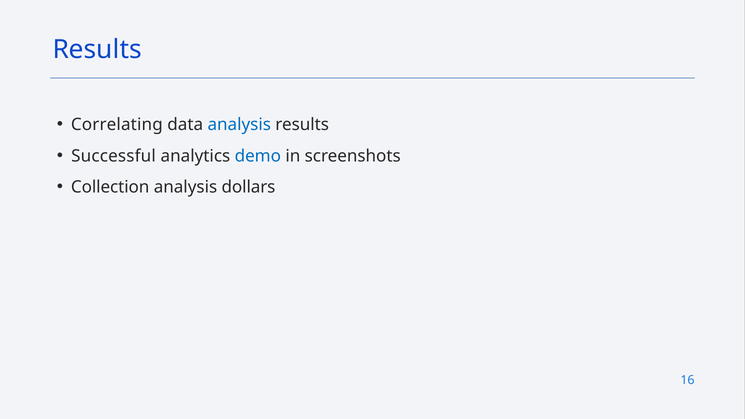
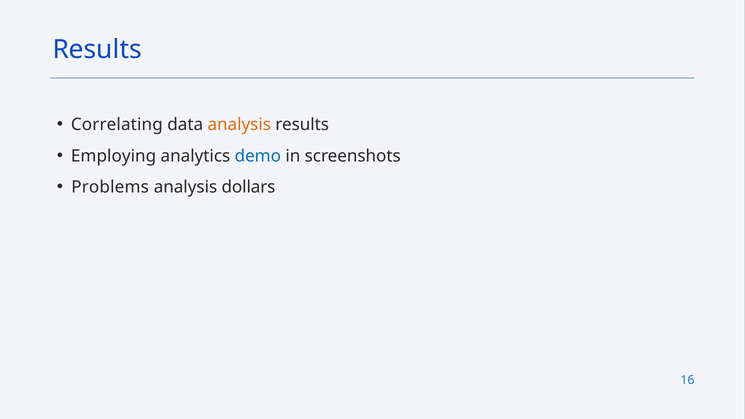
analysis at (239, 125) colour: blue -> orange
Successful: Successful -> Employing
Collection: Collection -> Problems
